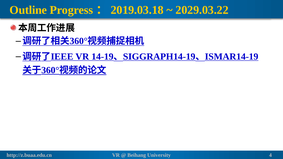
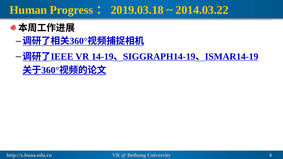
Outline: Outline -> Human
2029.03.22: 2029.03.22 -> 2014.03.22
